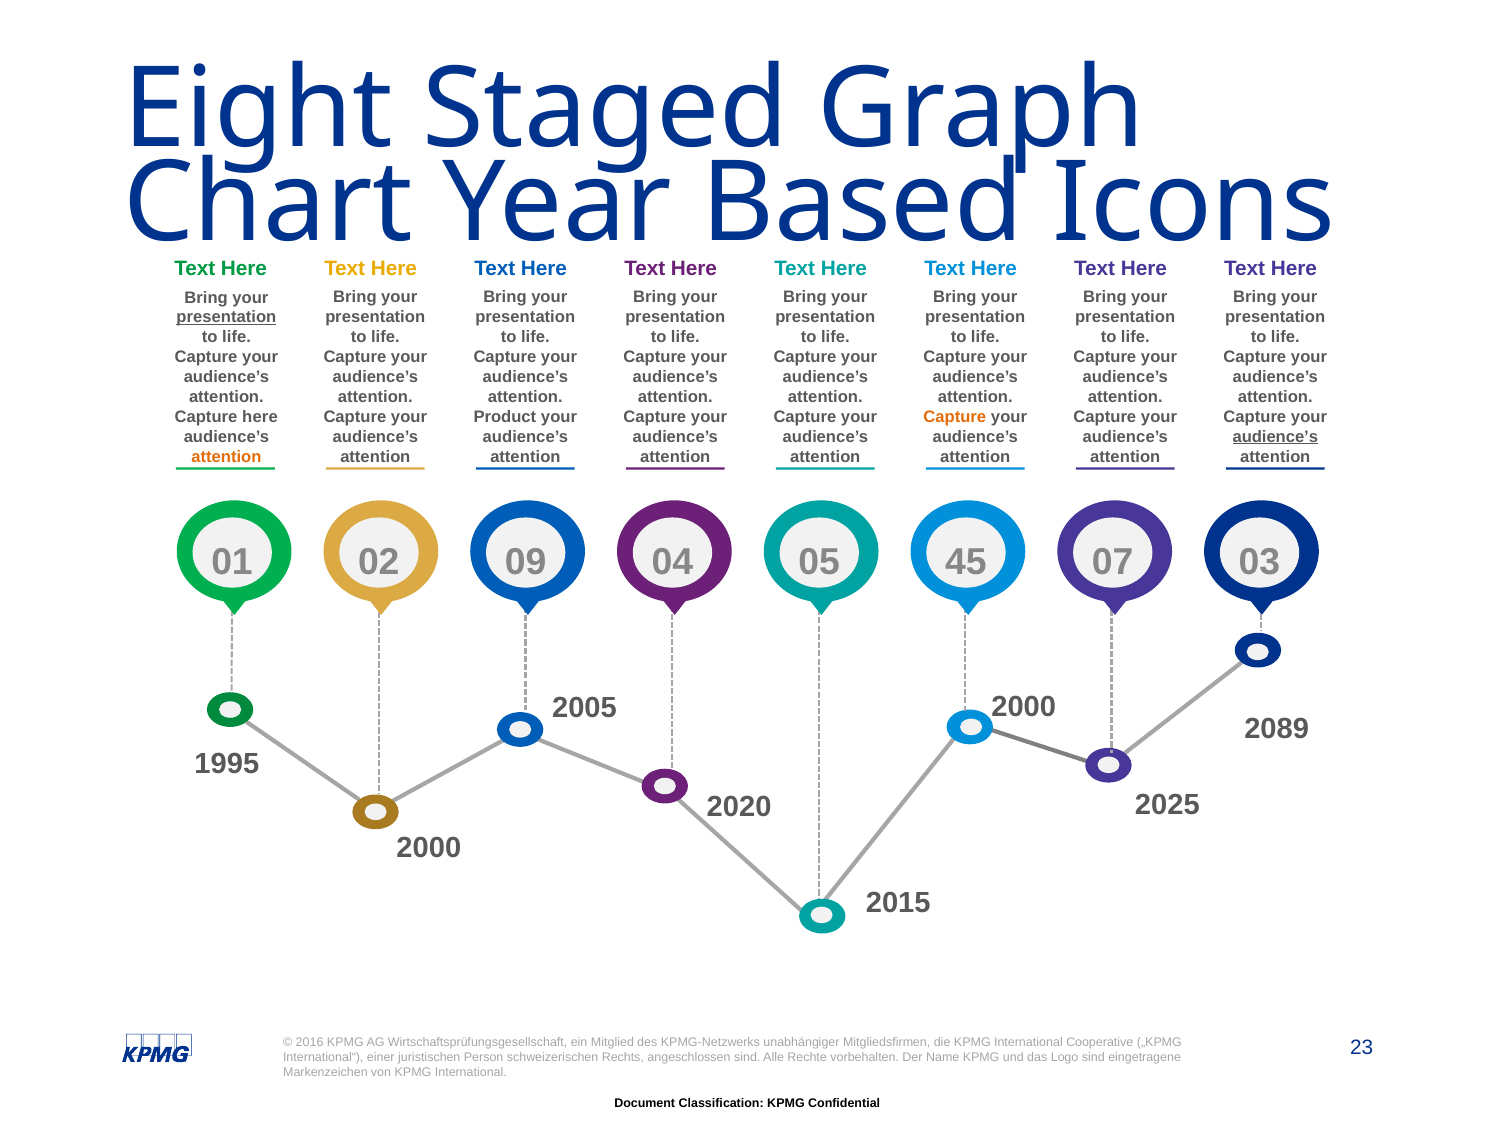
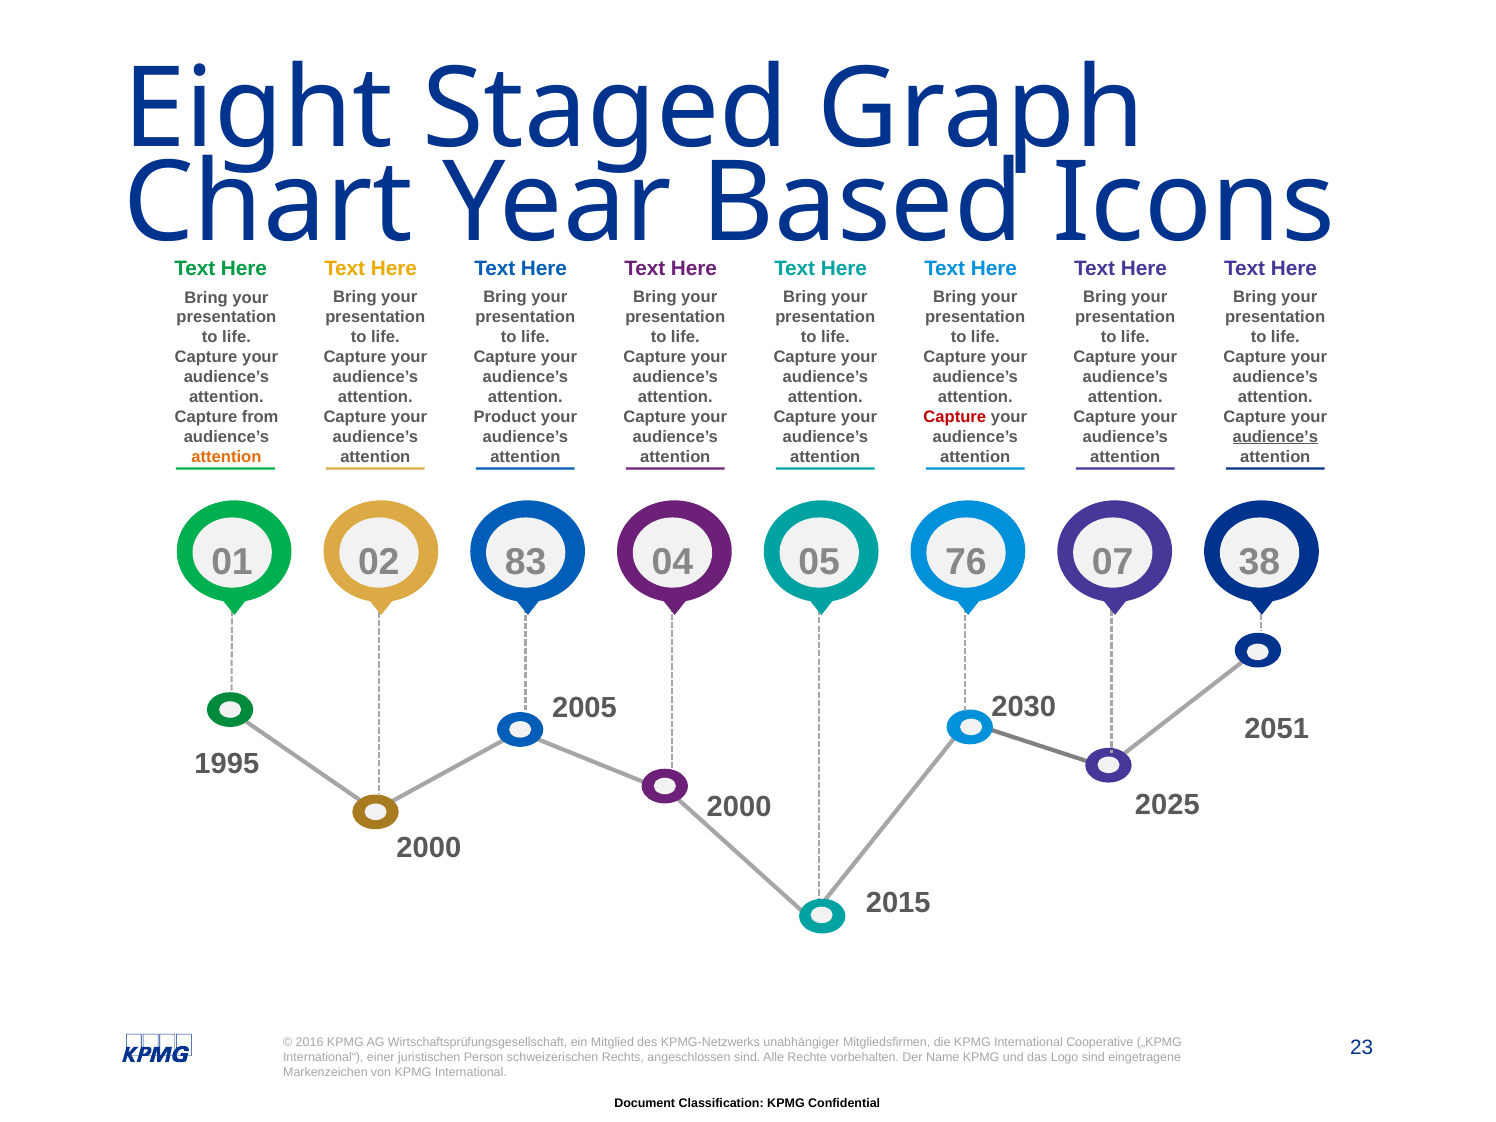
presentation at (226, 318) underline: present -> none
Capture here: here -> from
Capture at (955, 417) colour: orange -> red
09: 09 -> 83
45: 45 -> 76
03: 03 -> 38
2000 at (1024, 707): 2000 -> 2030
2089: 2089 -> 2051
2020 at (739, 807): 2020 -> 2000
